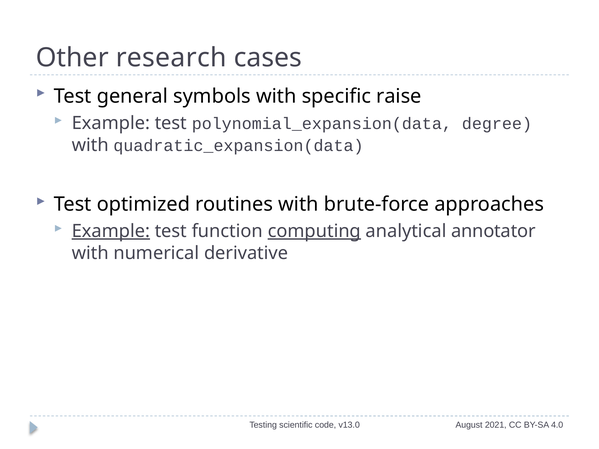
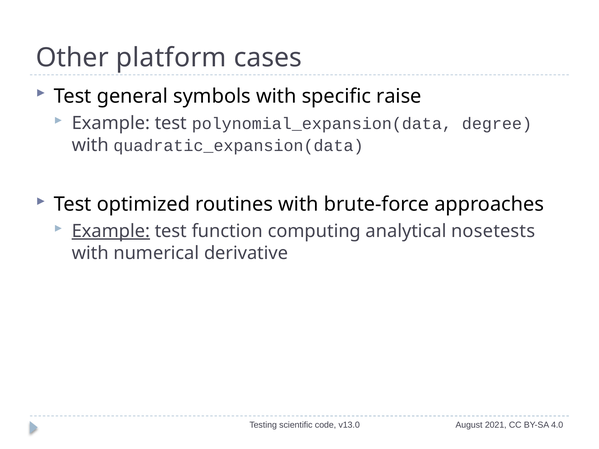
research: research -> platform
computing underline: present -> none
annotator: annotator -> nosetests
